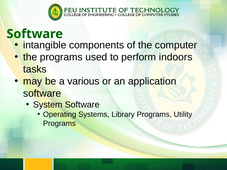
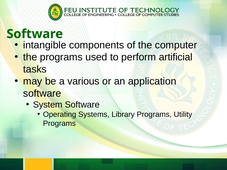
indoors: indoors -> artificial
